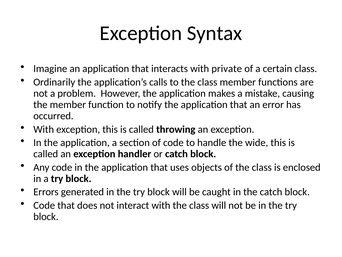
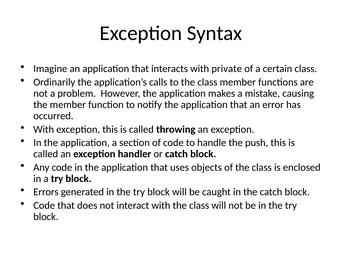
wide: wide -> push
